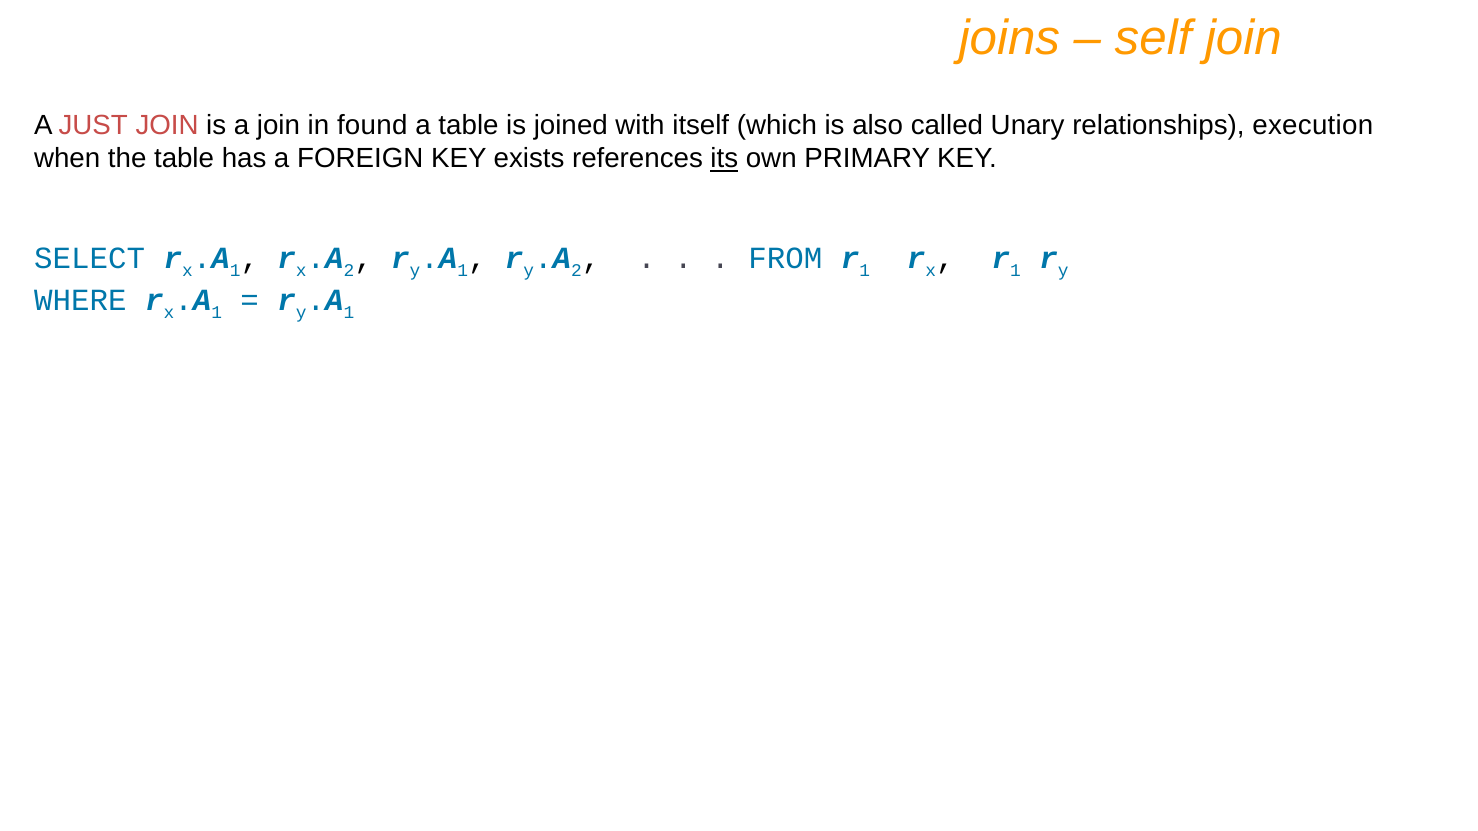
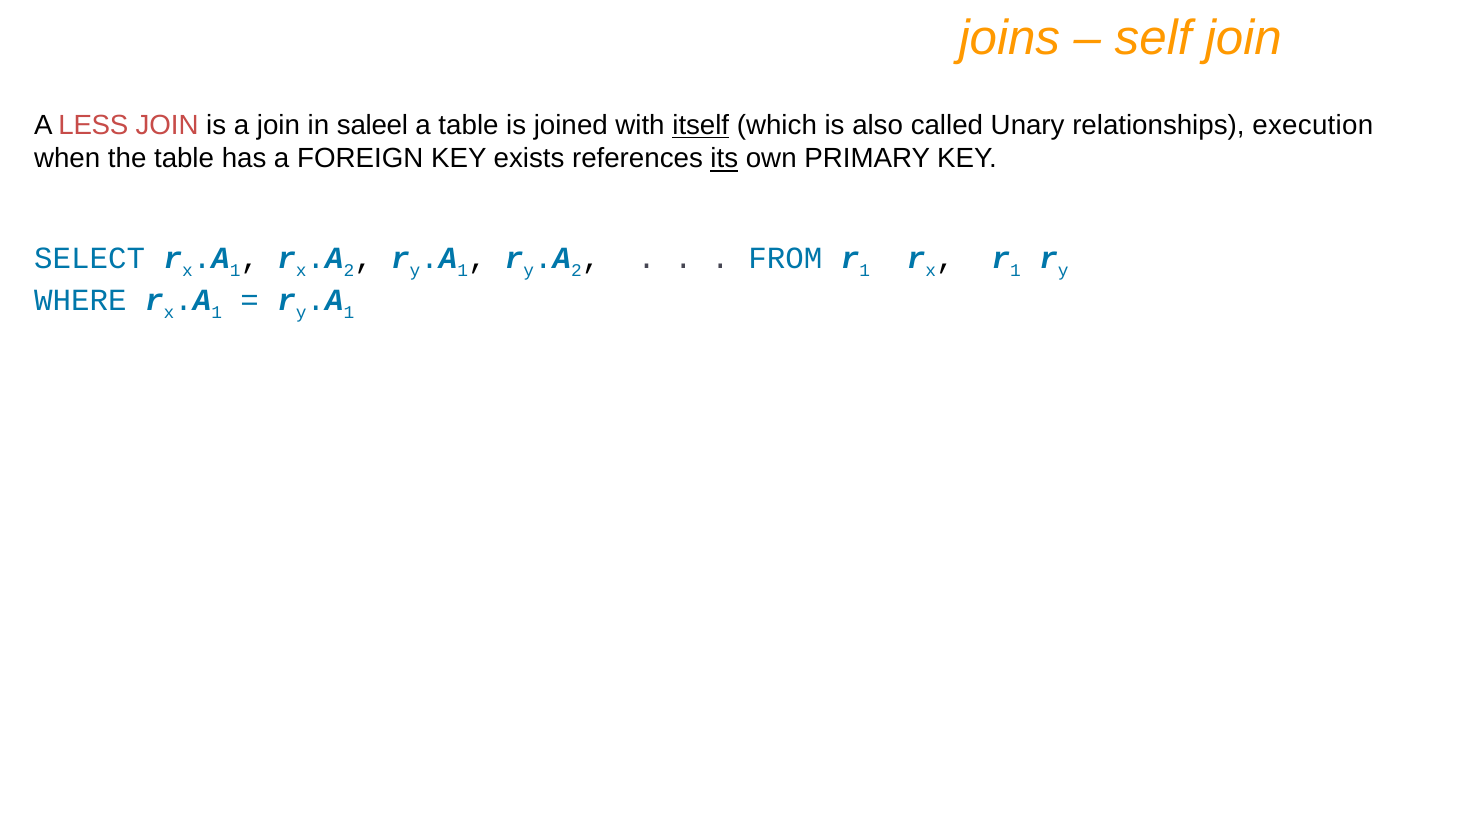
JUST: JUST -> LESS
found: found -> saleel
itself underline: none -> present
